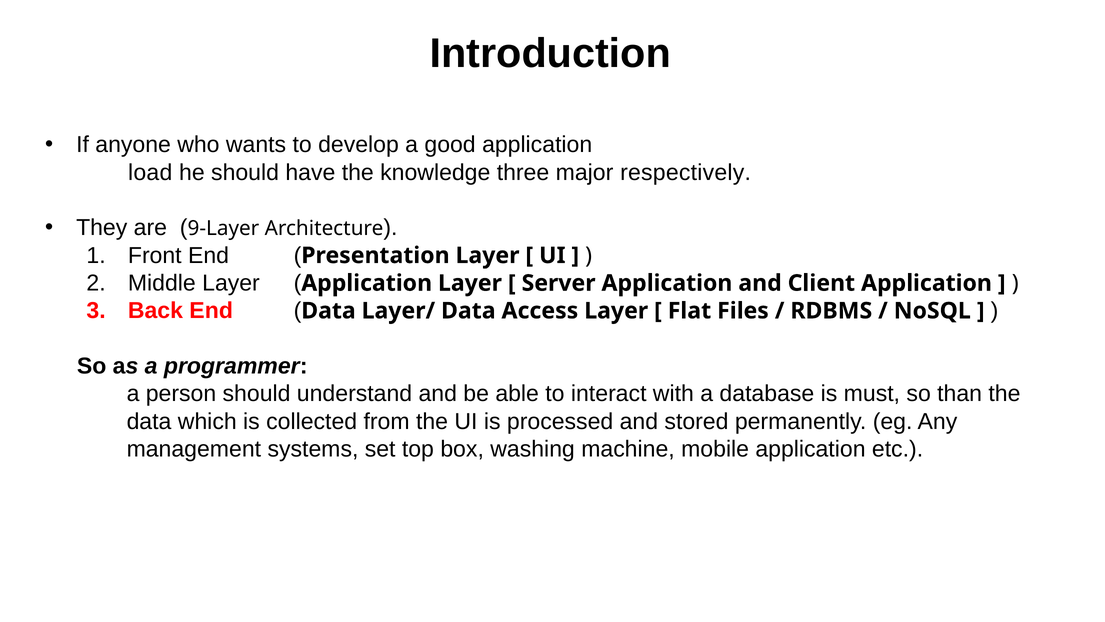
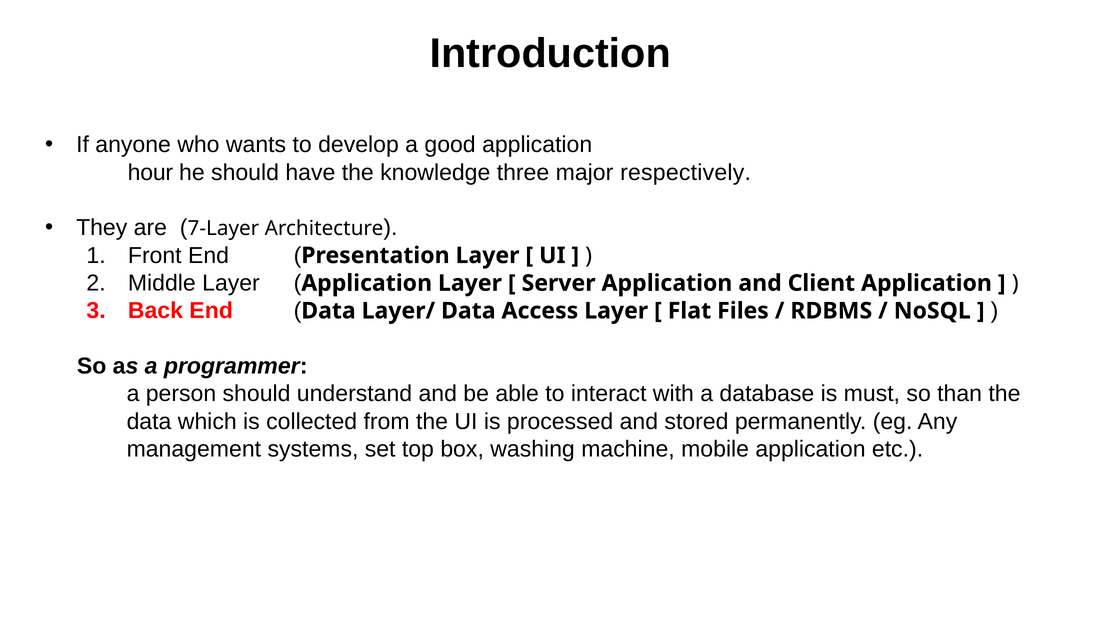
load: load -> hour
9-Layer: 9-Layer -> 7-Layer
